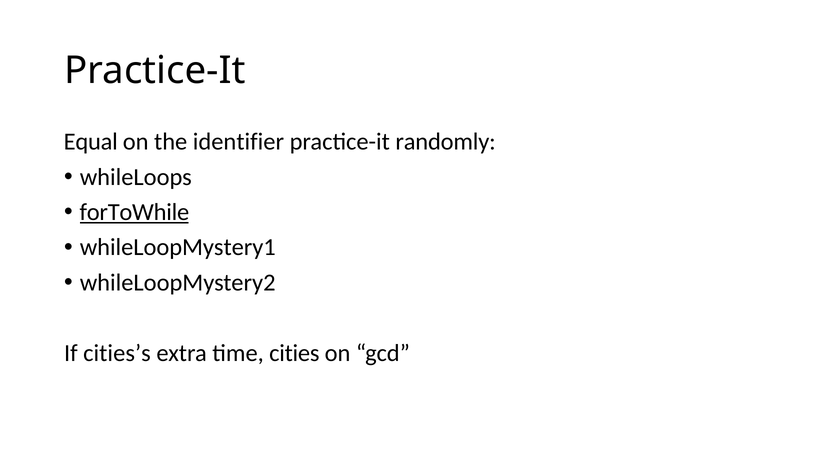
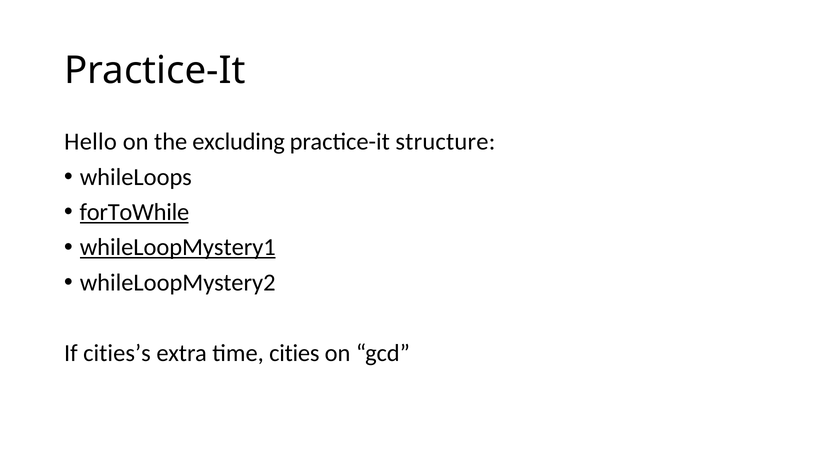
Equal: Equal -> Hello
identifier: identifier -> excluding
randomly: randomly -> structure
whileLoopMystery1 underline: none -> present
